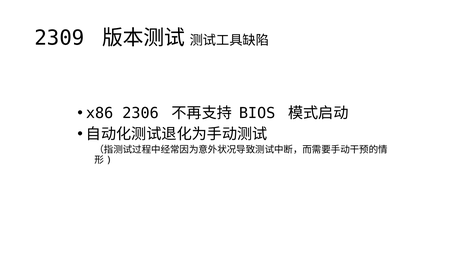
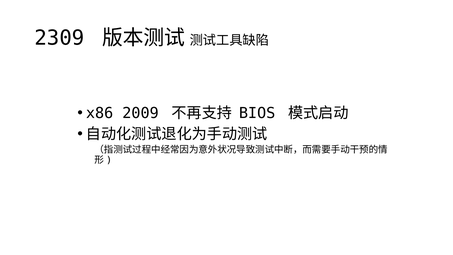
2306: 2306 -> 2009
